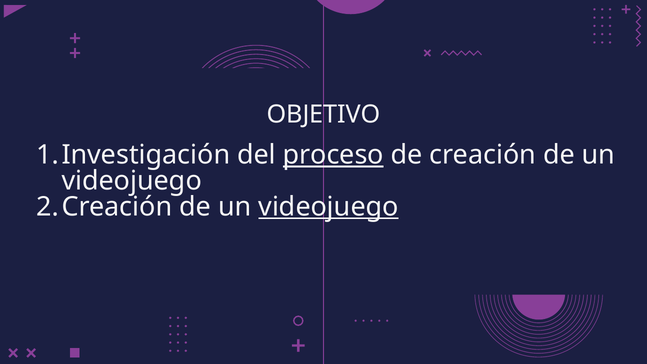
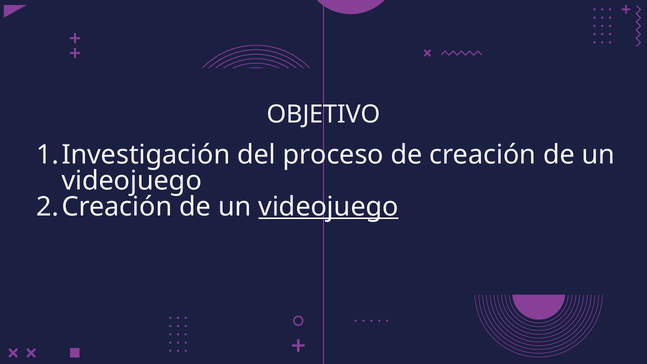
proceso underline: present -> none
